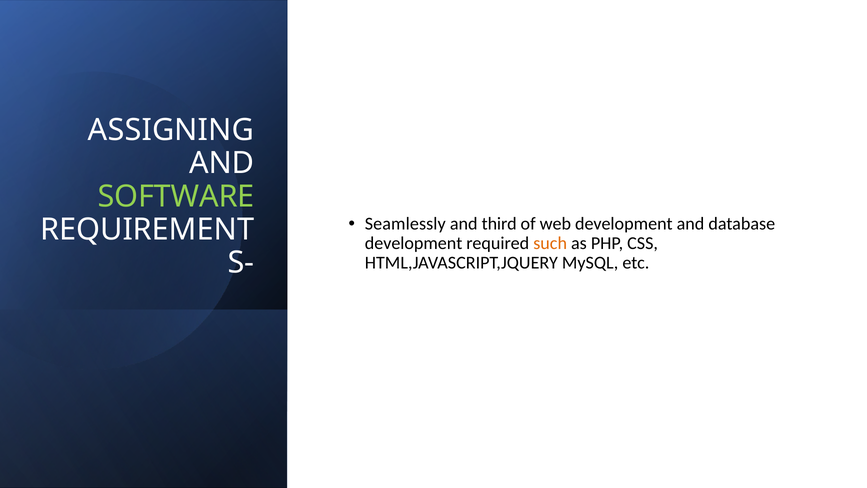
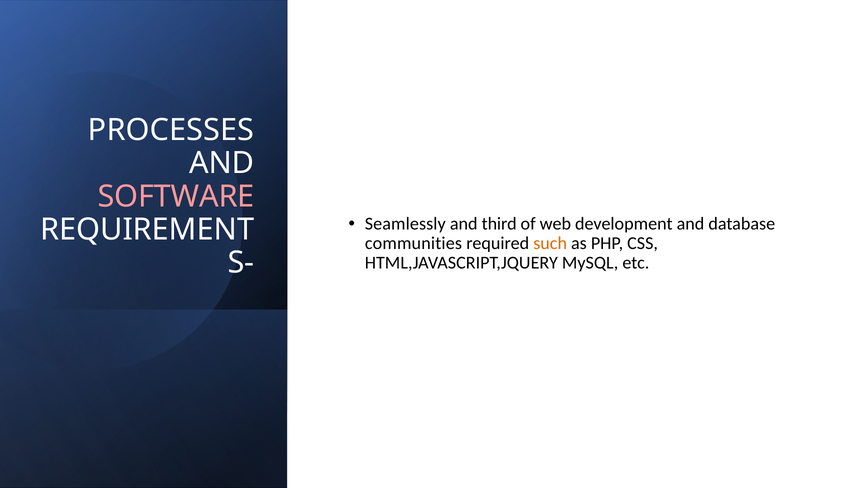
ASSIGNING: ASSIGNING -> PROCESSES
SOFTWARE colour: light green -> pink
development at (414, 243): development -> communities
